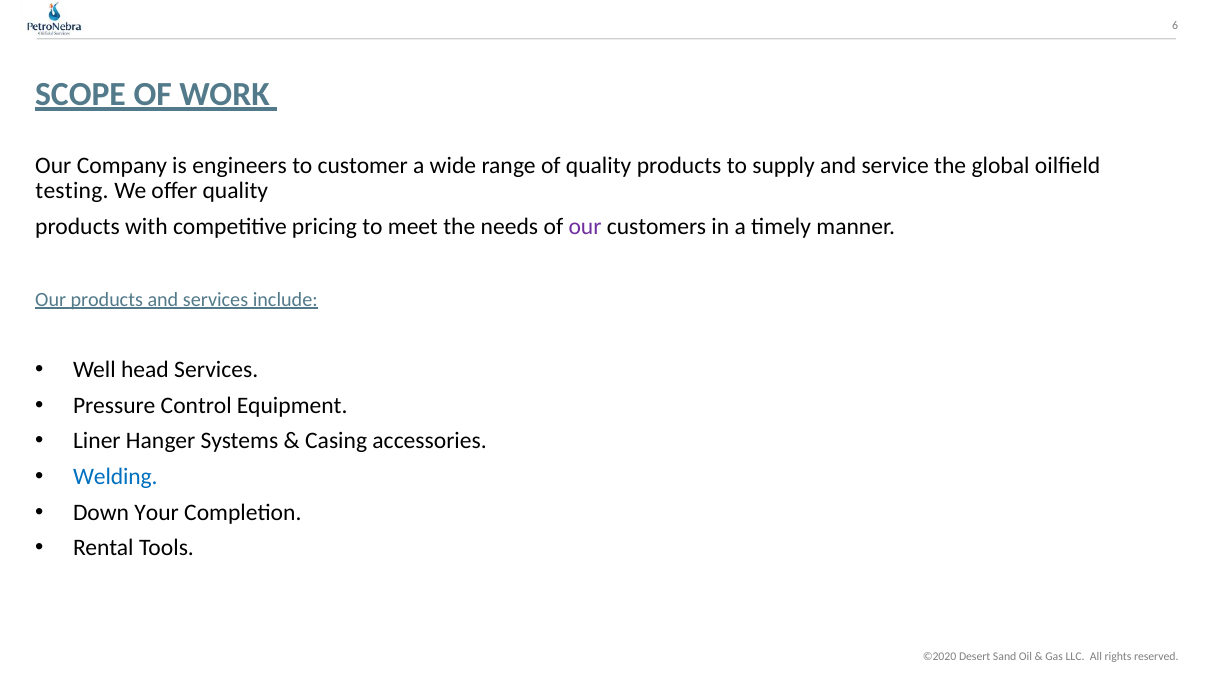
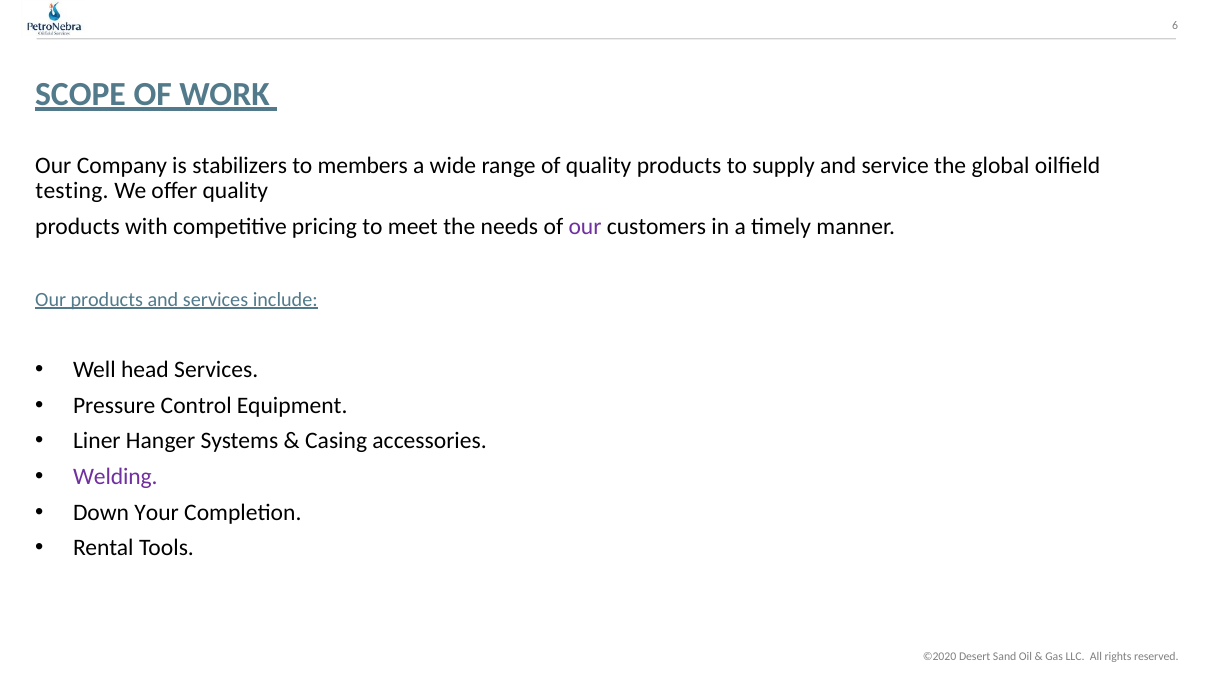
engineers: engineers -> stabilizers
customer: customer -> members
Welding colour: blue -> purple
